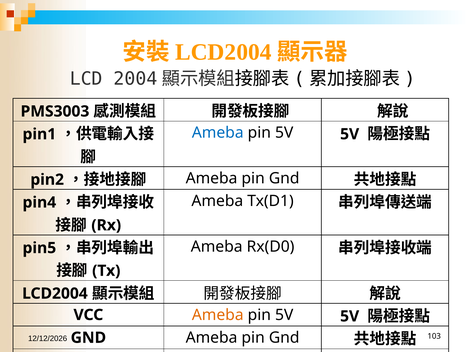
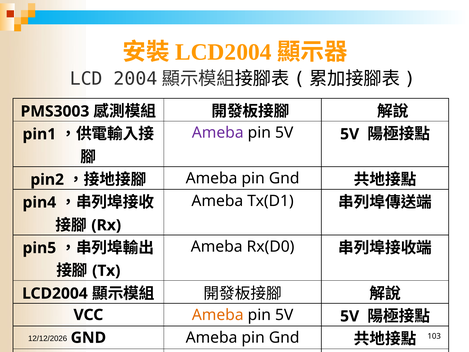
Ameba at (218, 133) colour: blue -> purple
